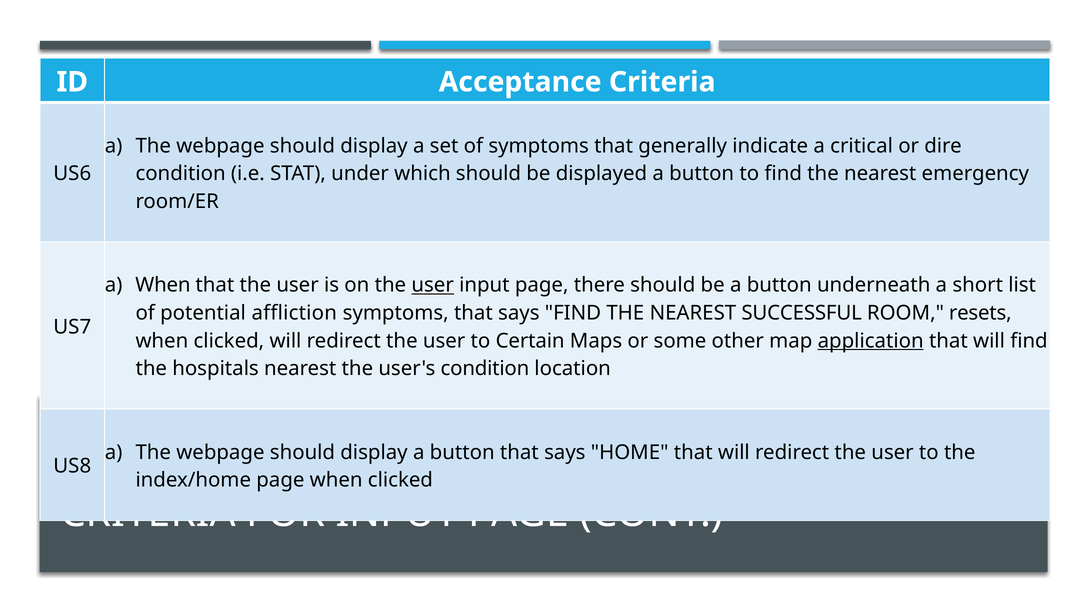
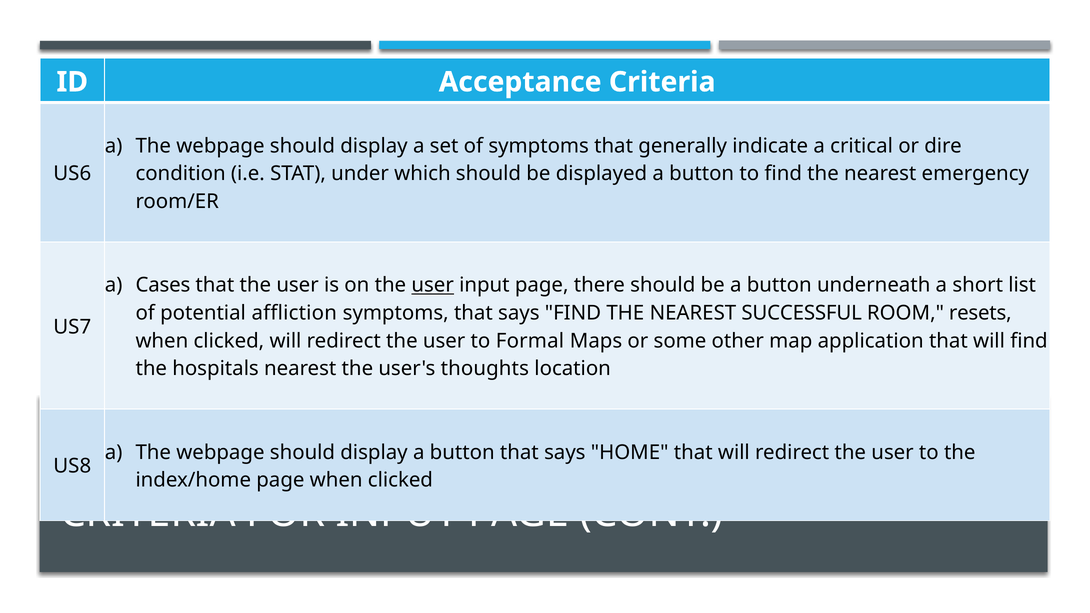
a When: When -> Cases
Certain: Certain -> Formal
application underline: present -> none
user's condition: condition -> thoughts
